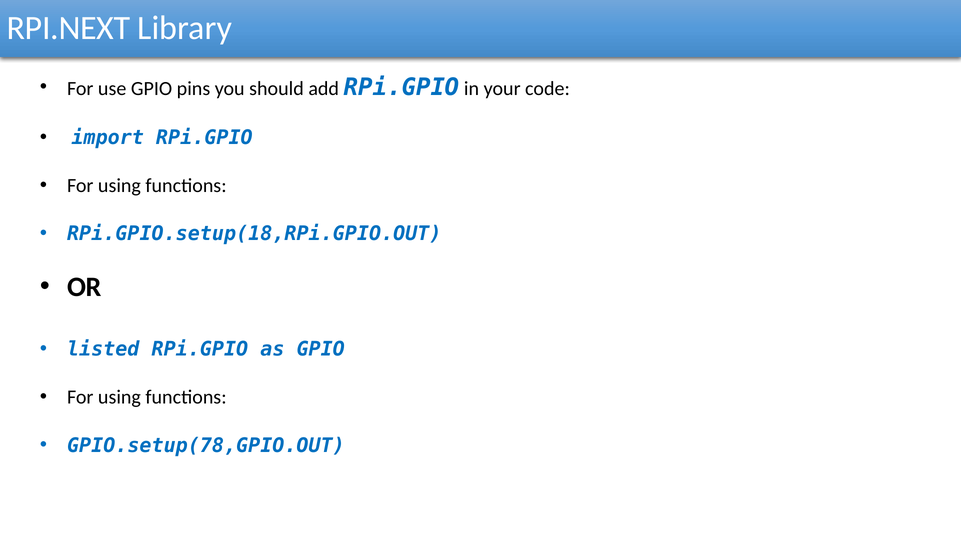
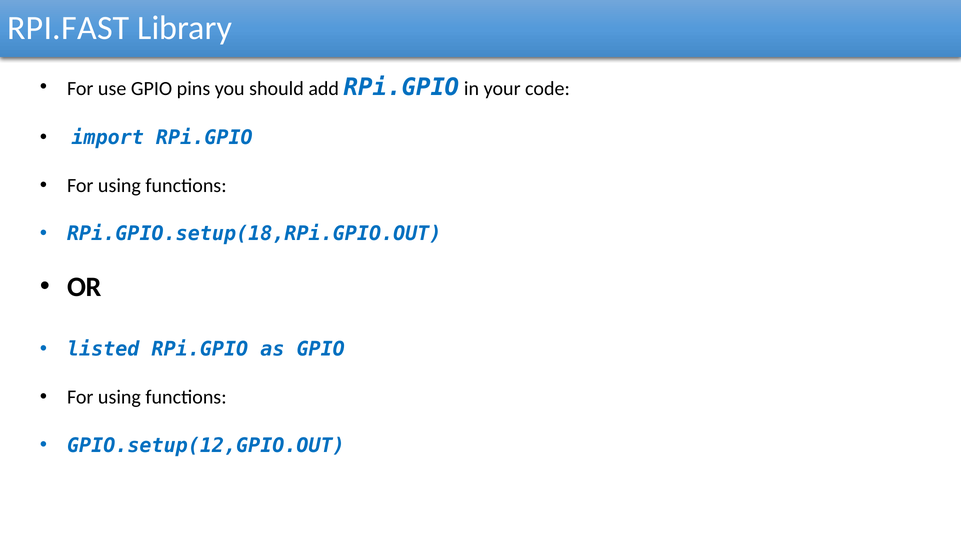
RPI.NEXT: RPI.NEXT -> RPI.FAST
GPIO.setup(78,GPIO.OUT: GPIO.setup(78,GPIO.OUT -> GPIO.setup(12,GPIO.OUT
